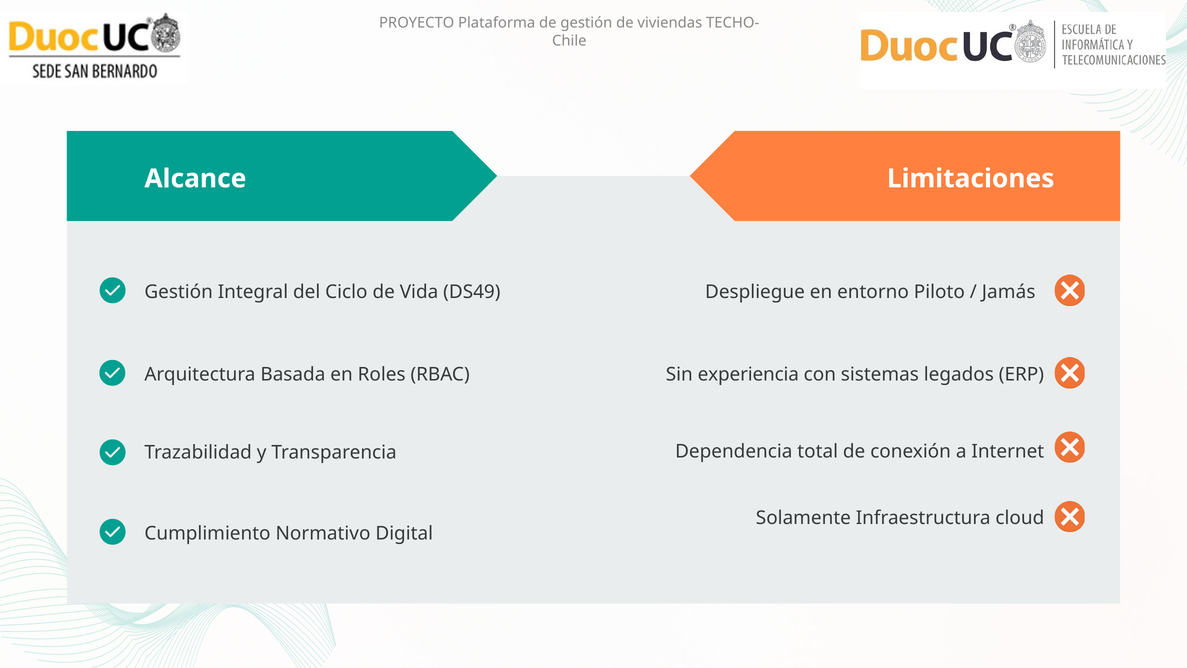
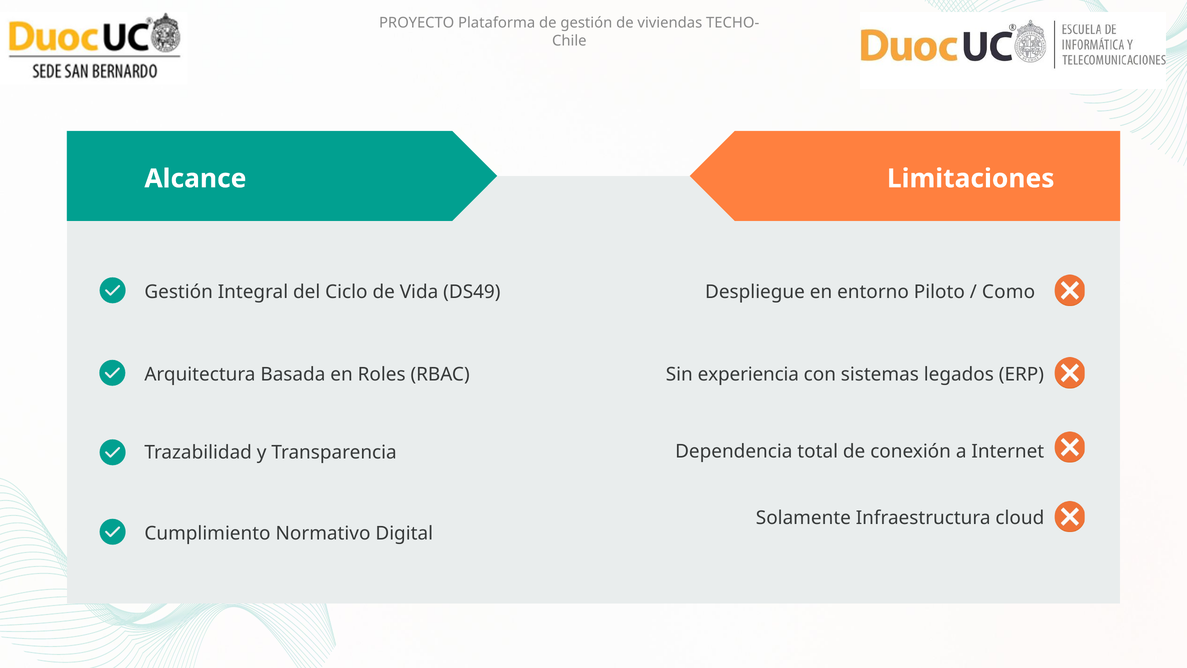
Jamás: Jamás -> Como
